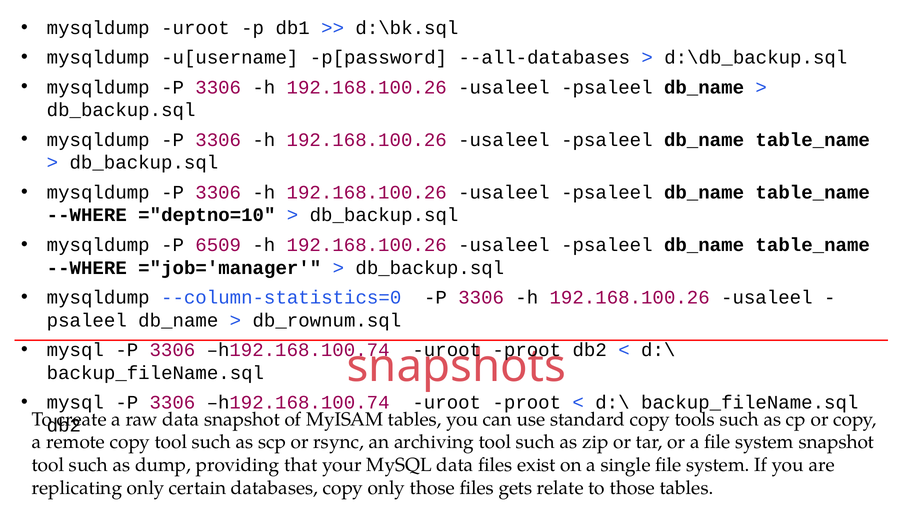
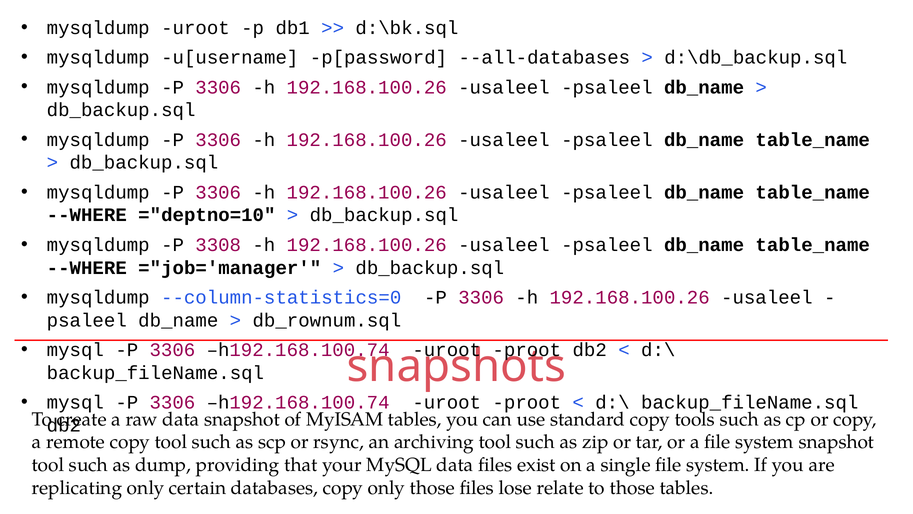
6509: 6509 -> 3308
gets: gets -> lose
